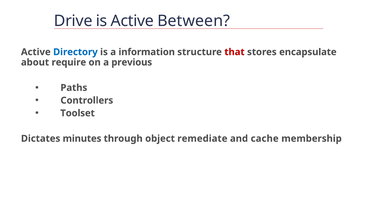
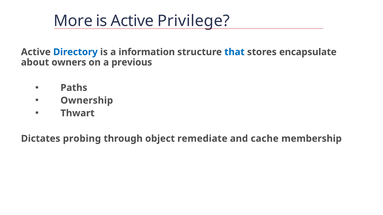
Drive: Drive -> More
Between: Between -> Privilege
that colour: red -> blue
require: require -> owners
Controllers: Controllers -> Ownership
Toolset: Toolset -> Thwart
minutes: minutes -> probing
